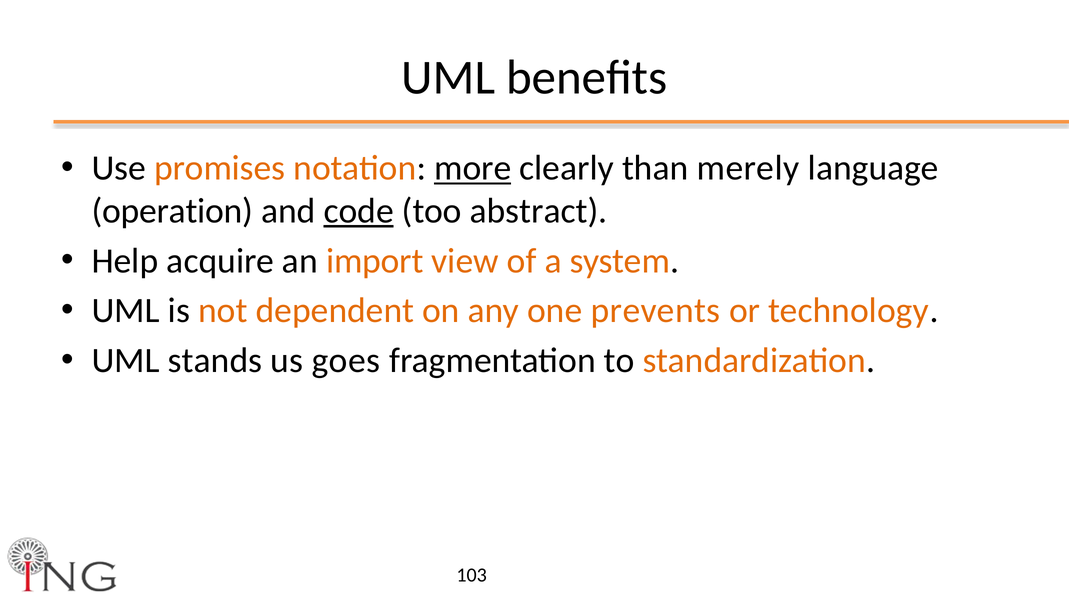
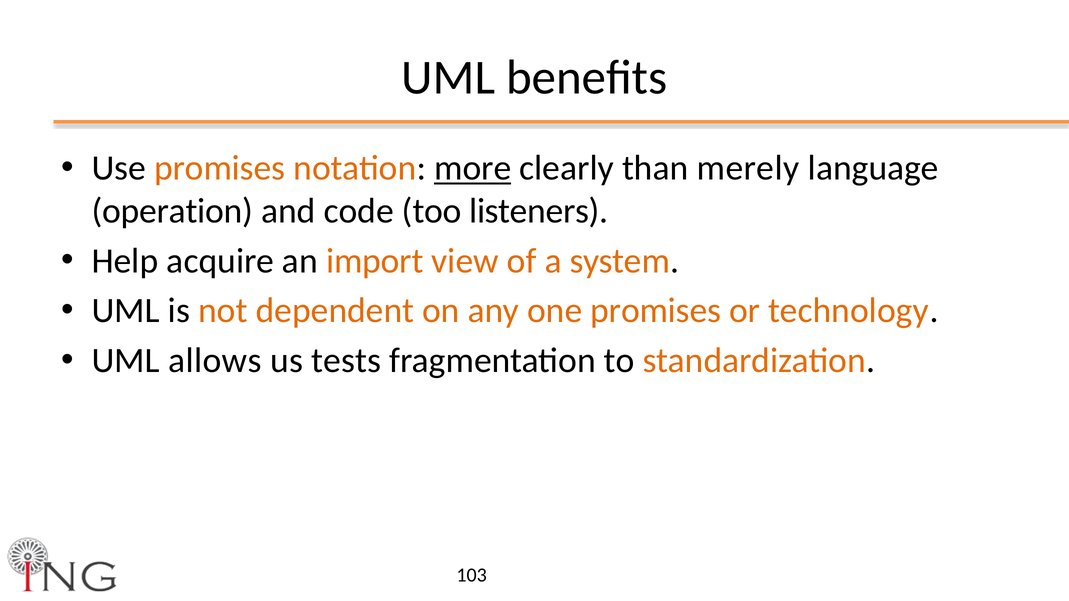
code underline: present -> none
abstract: abstract -> listeners
one prevents: prevents -> promises
stands: stands -> allows
goes: goes -> tests
